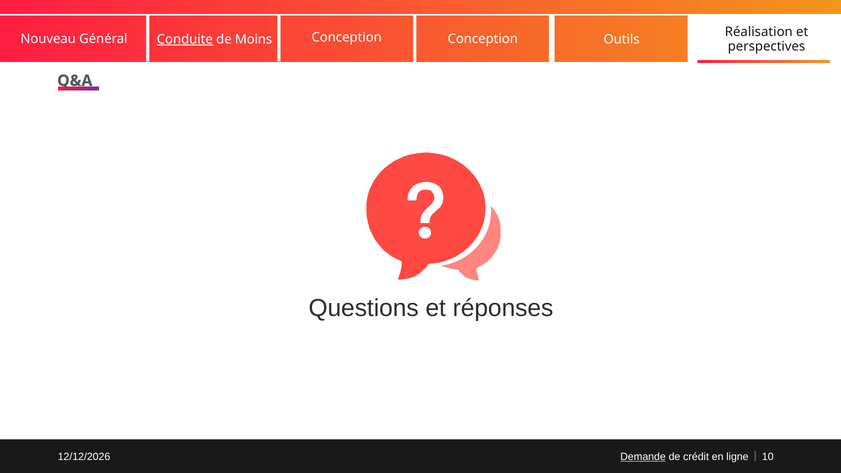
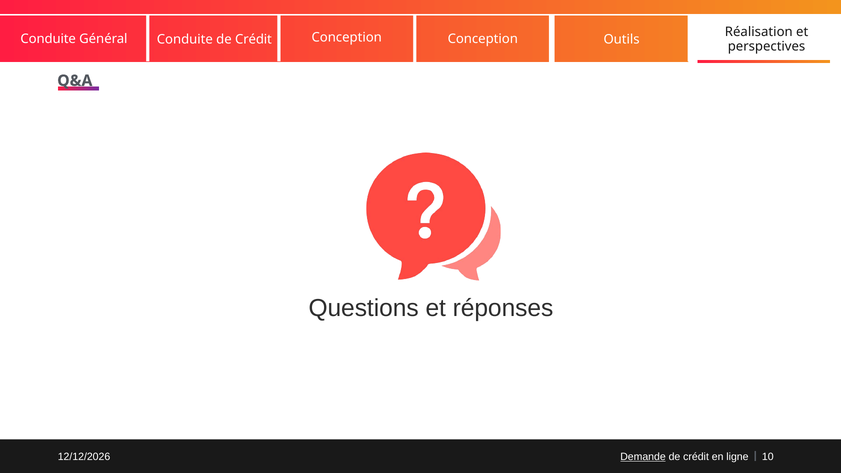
Nouveau at (48, 39): Nouveau -> Conduite
Conduite at (185, 39) underline: present -> none
Moins at (253, 39): Moins -> Crédit
